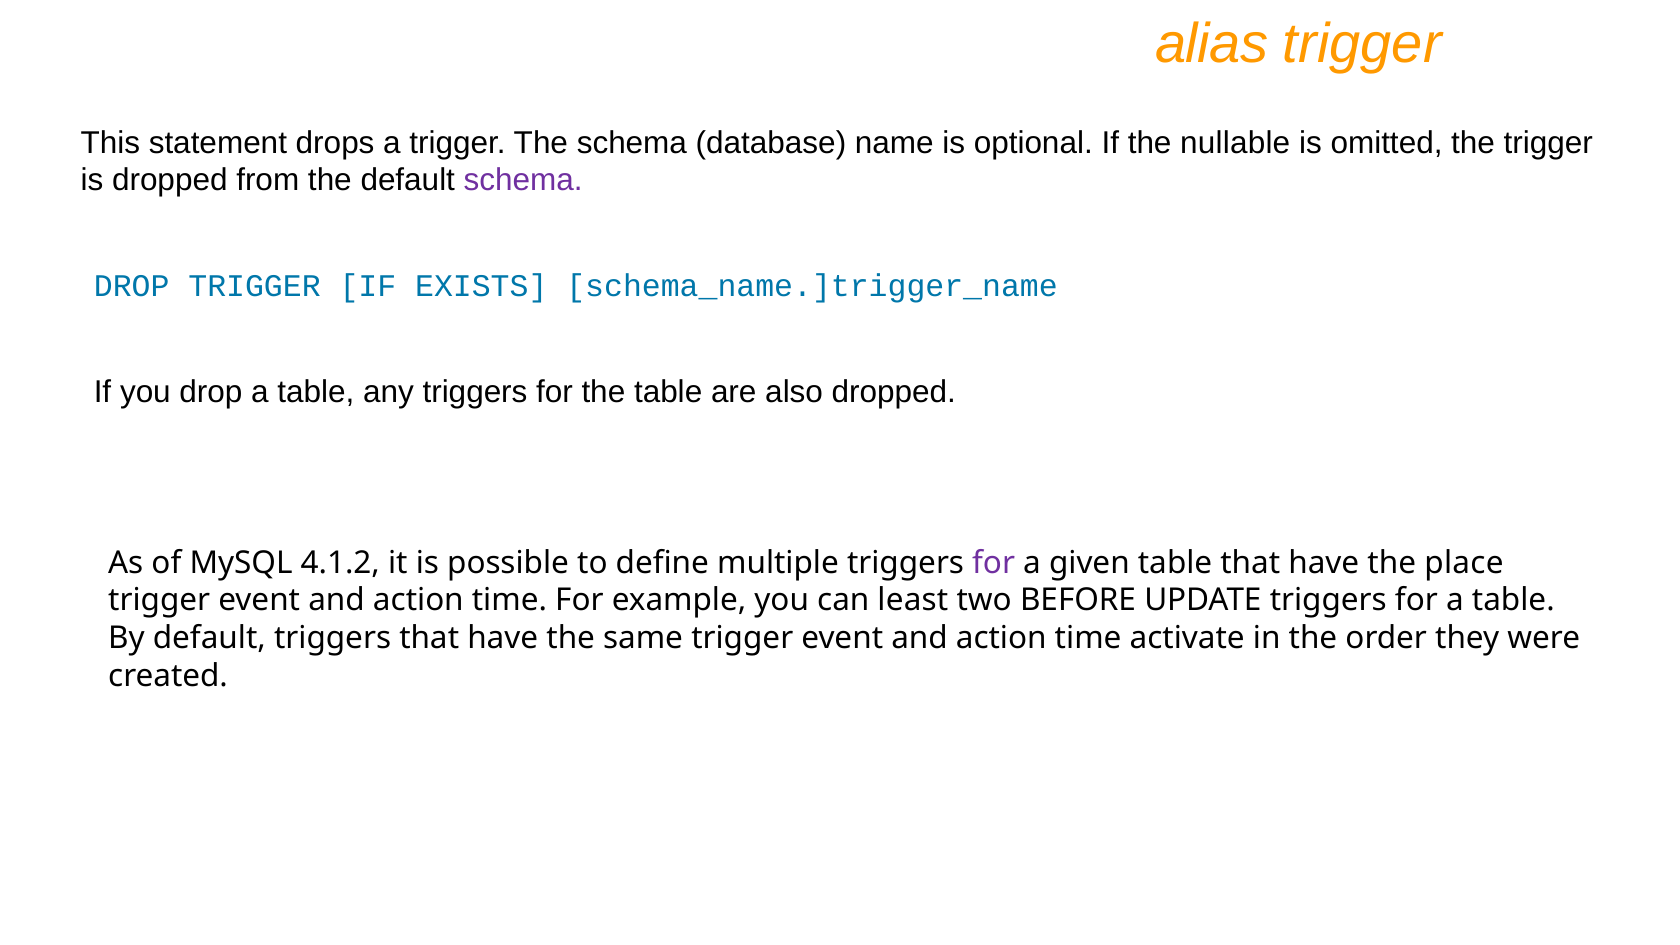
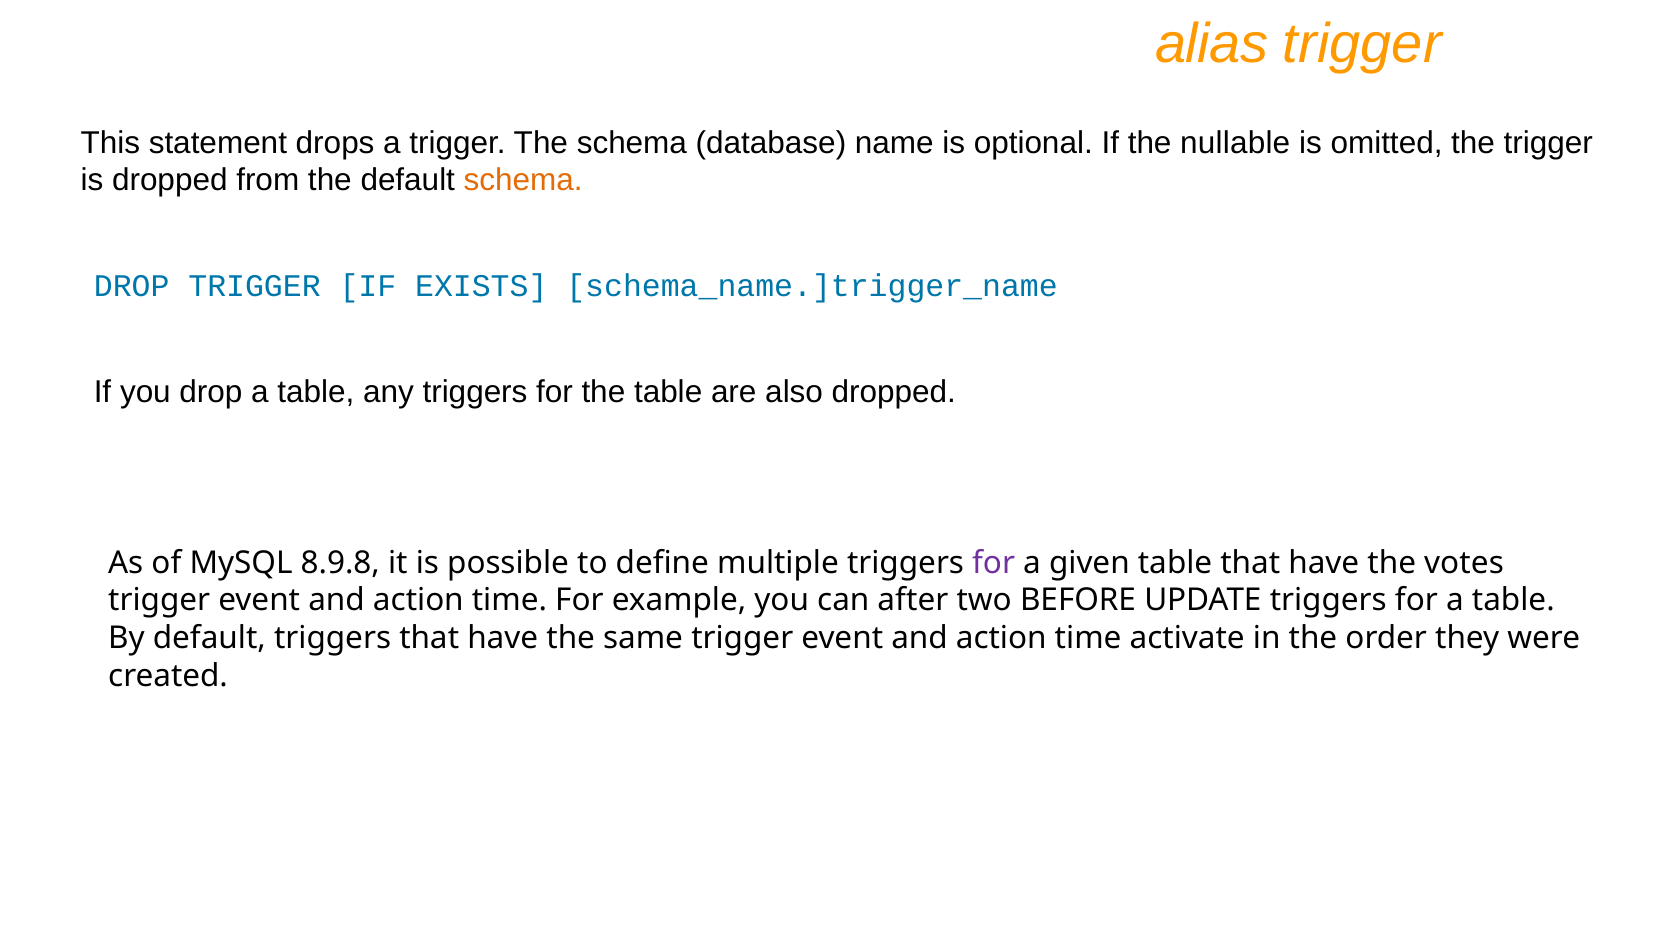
schema at (523, 181) colour: purple -> orange
4.1.2: 4.1.2 -> 8.9.8
place: place -> votes
least: least -> after
